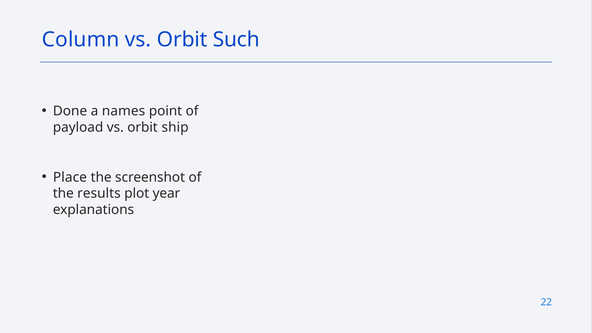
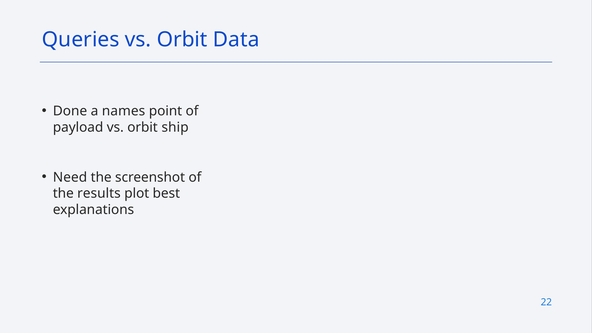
Column: Column -> Queries
Such: Such -> Data
Place: Place -> Need
year: year -> best
